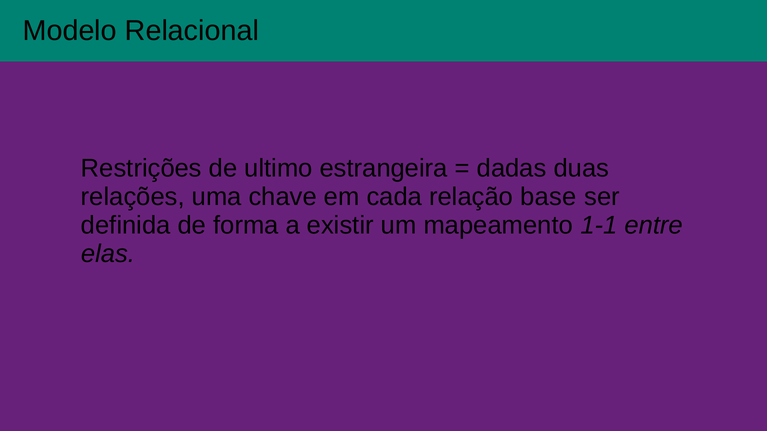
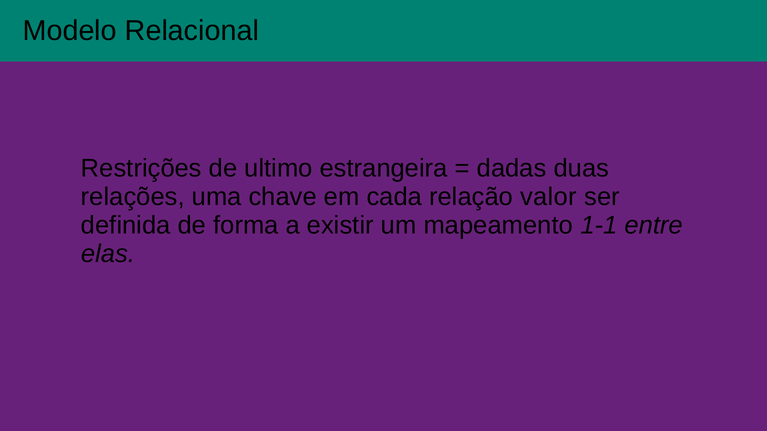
base: base -> valor
